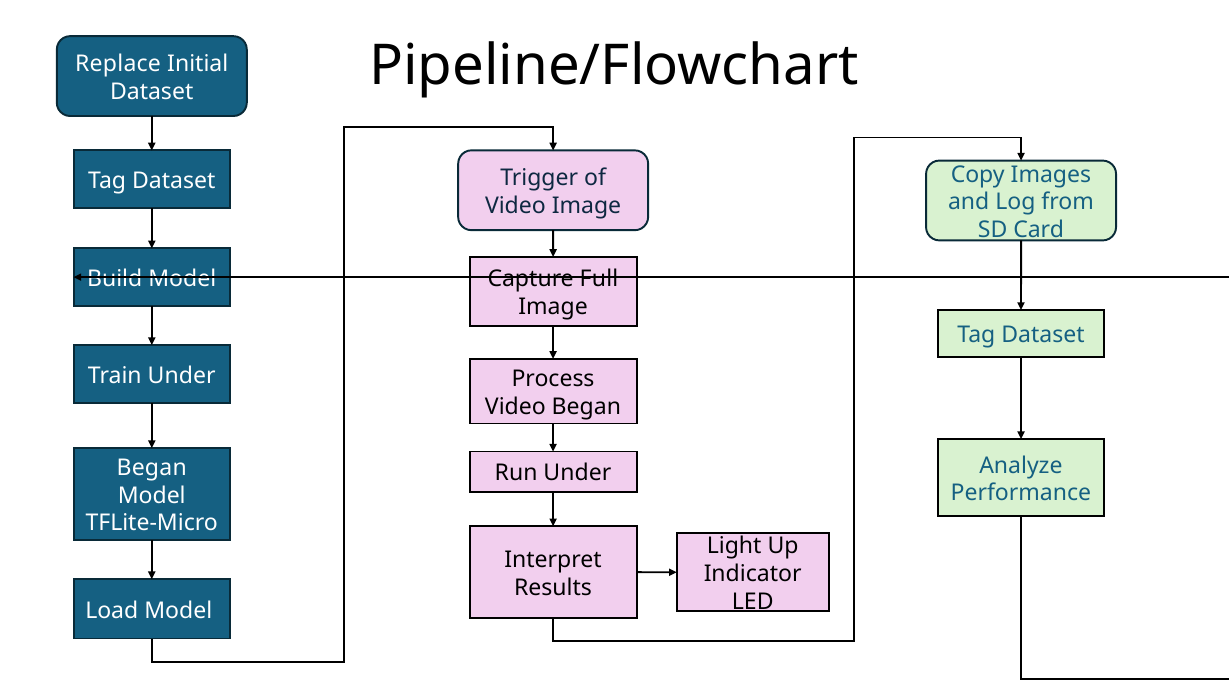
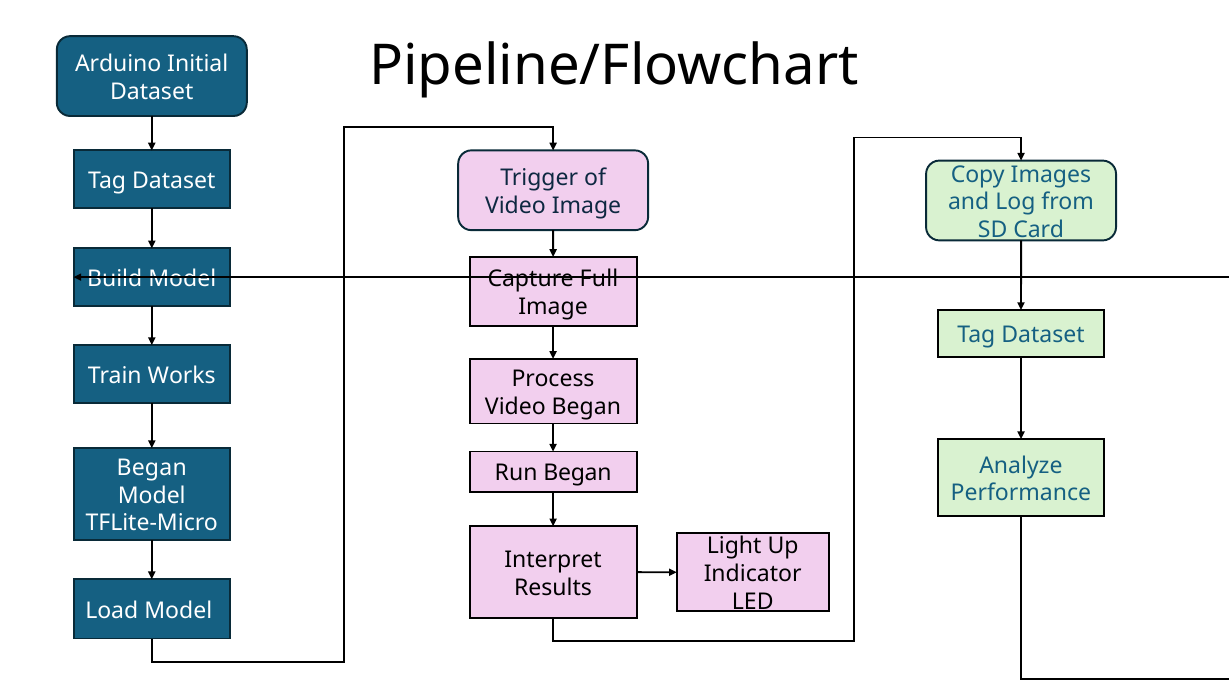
Replace: Replace -> Arduino
Train Under: Under -> Works
Run Under: Under -> Began
